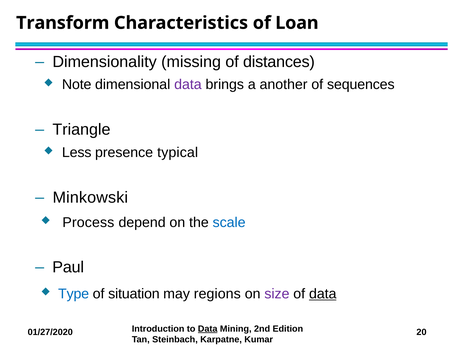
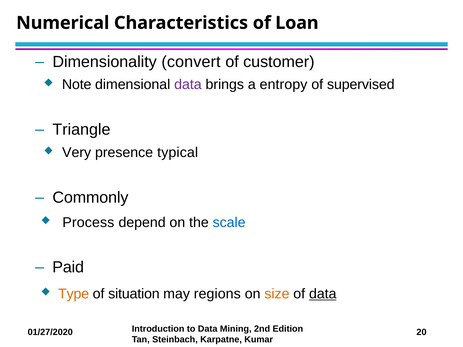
Transform: Transform -> Numerical
missing: missing -> convert
distances: distances -> customer
another: another -> entropy
sequences: sequences -> supervised
Less: Less -> Very
Minkowski: Minkowski -> Commonly
Paul: Paul -> Paid
Type colour: blue -> orange
size colour: purple -> orange
Data at (208, 329) underline: present -> none
